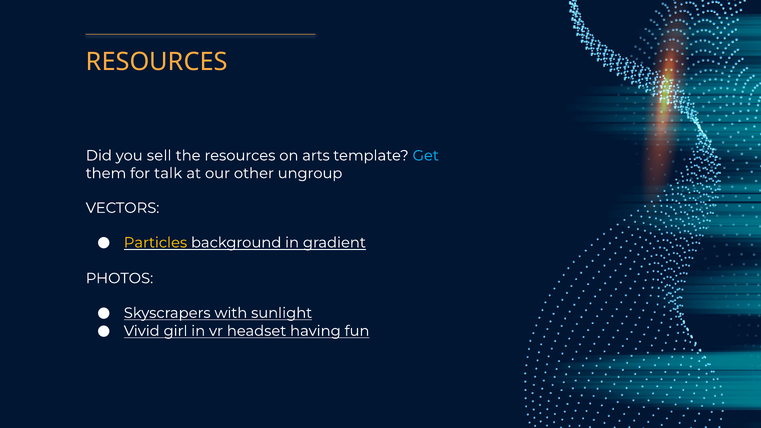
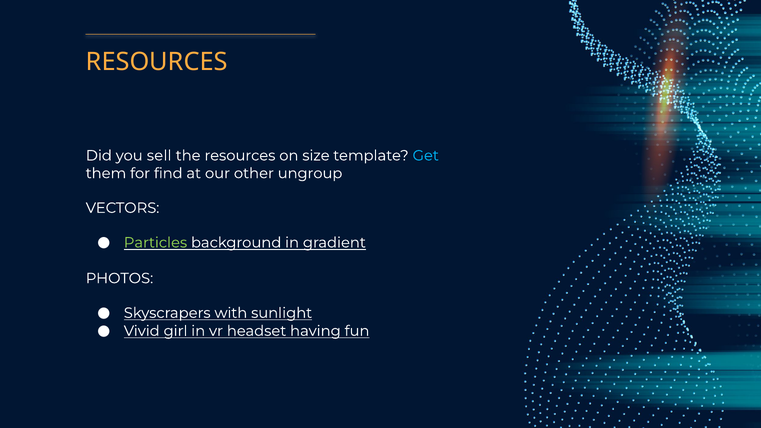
arts: arts -> size
talk: talk -> find
Particles colour: yellow -> light green
